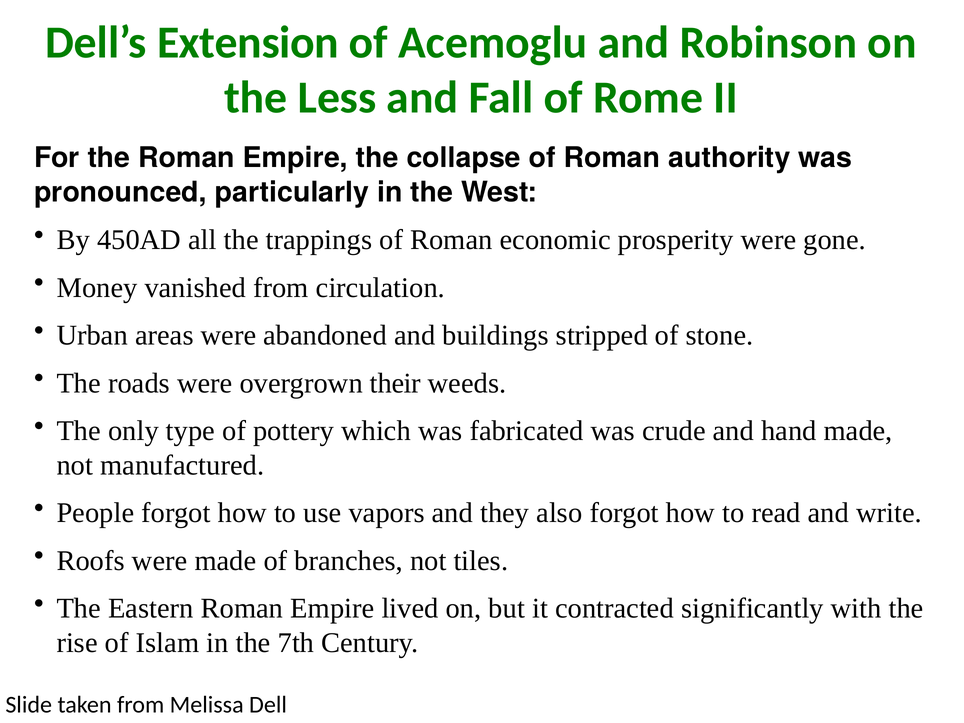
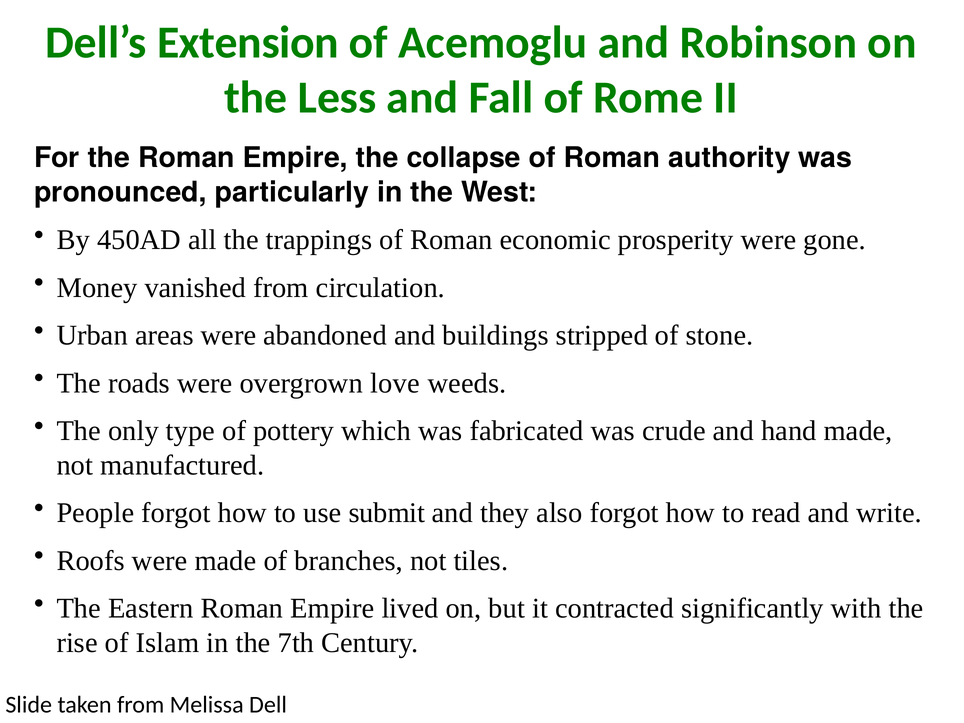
their: their -> love
vapors: vapors -> submit
